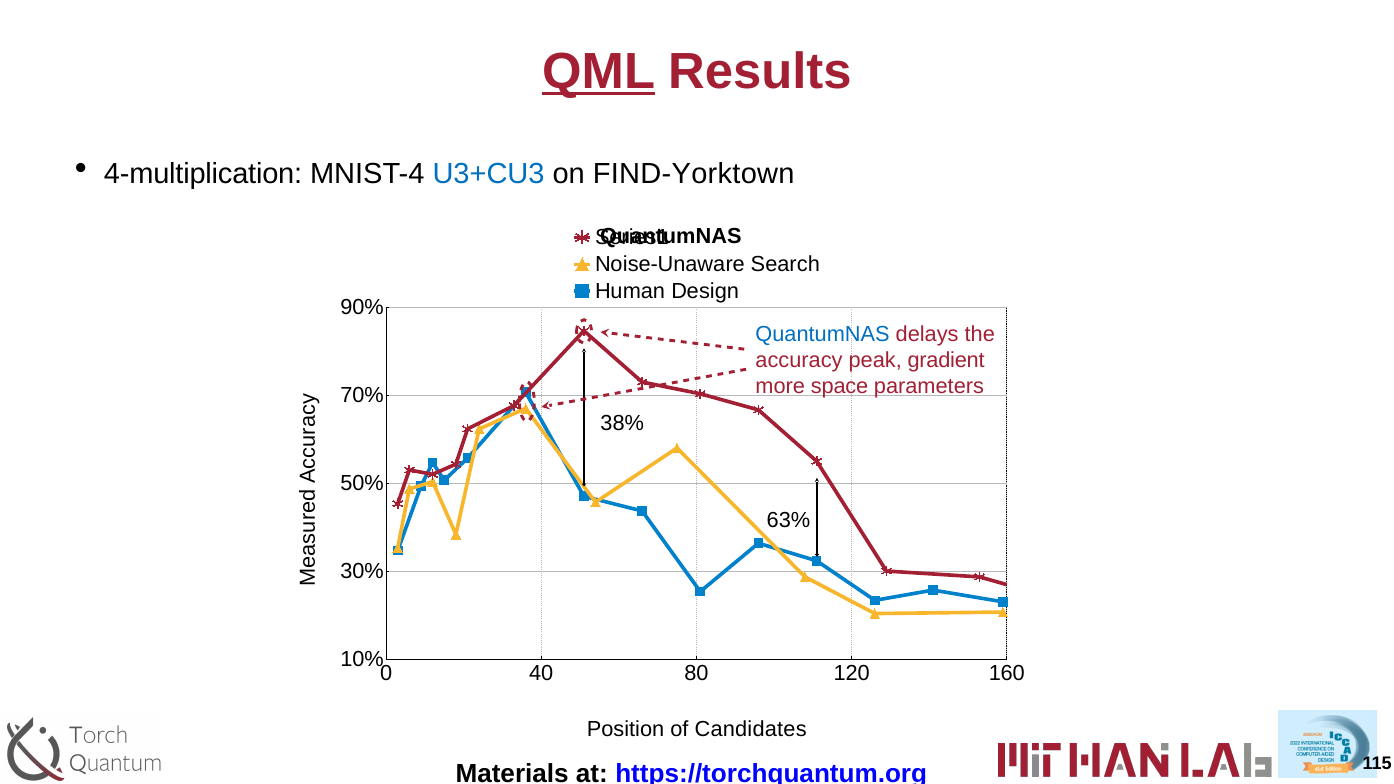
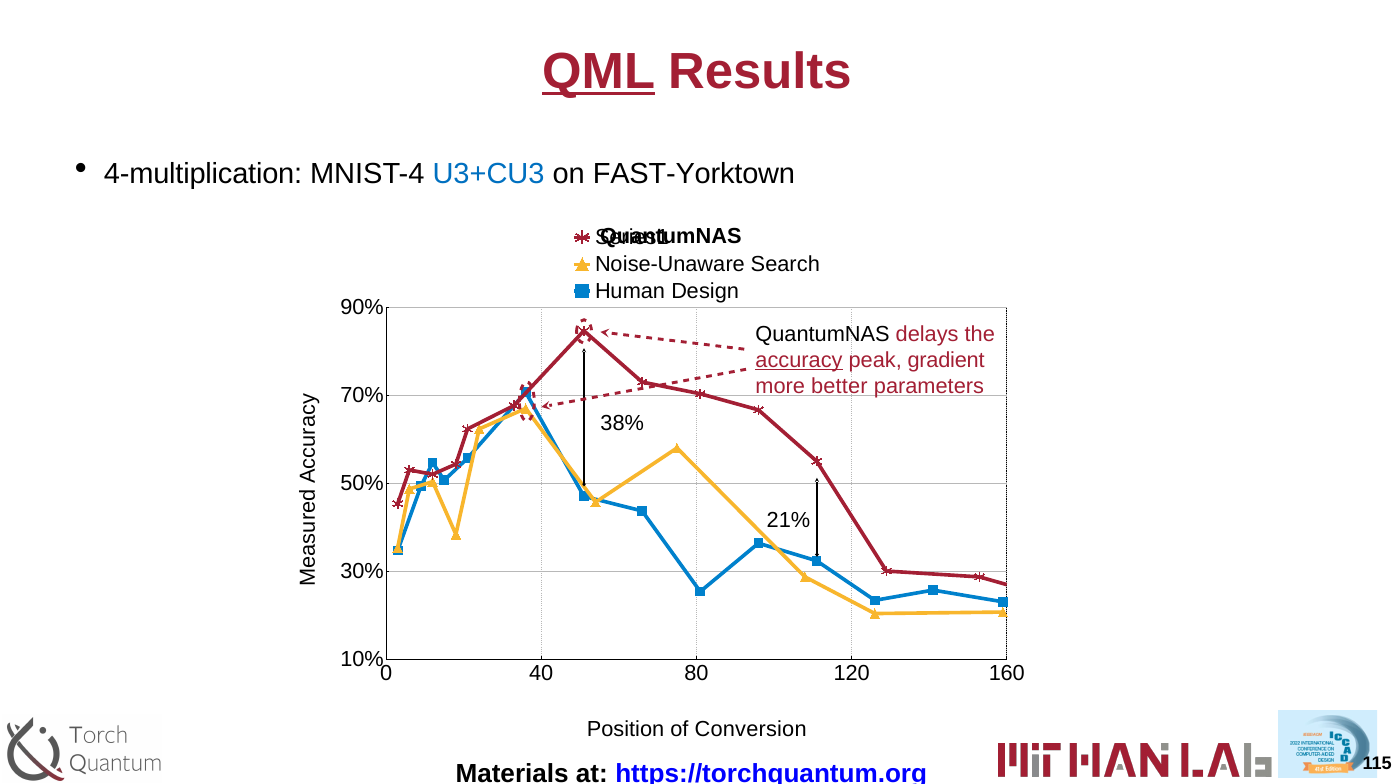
FIND-Yorktown: FIND-Yorktown -> FAST-Yorktown
QuantumNAS at (823, 334) colour: blue -> black
accuracy underline: none -> present
space: space -> better
63%: 63% -> 21%
Candidates: Candidates -> Conversion
